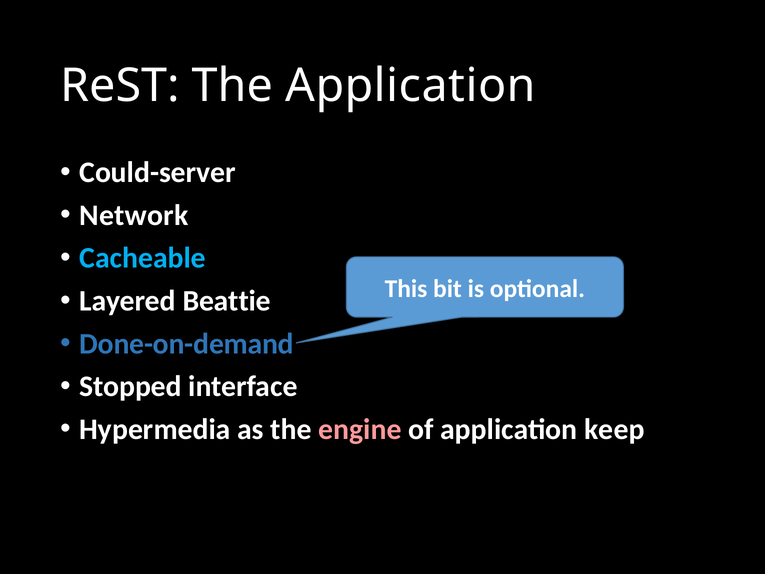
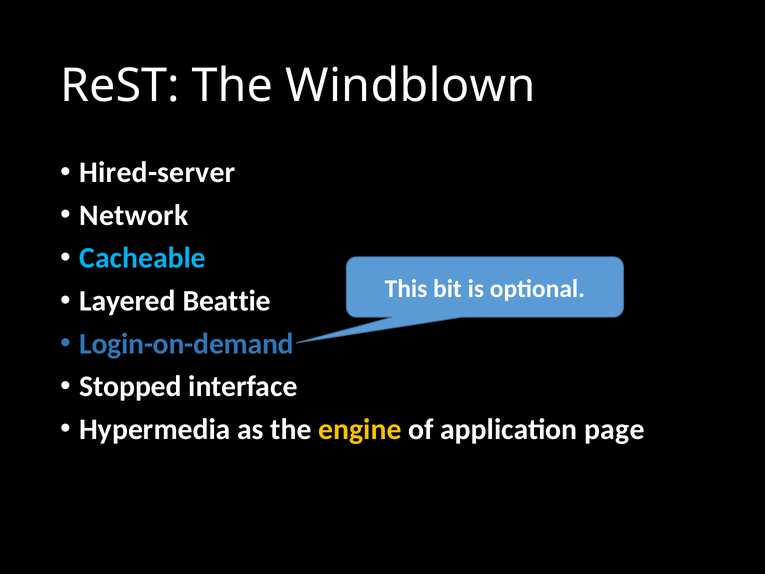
The Application: Application -> Windblown
Could-server: Could-server -> Hired-server
Done-on-demand: Done-on-demand -> Login-on-demand
engine colour: pink -> yellow
keep: keep -> page
